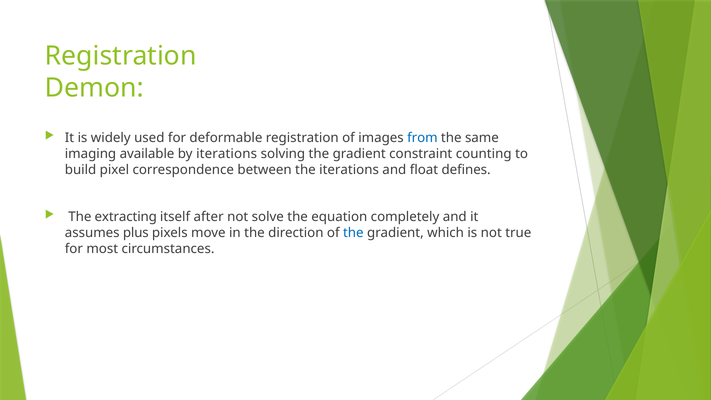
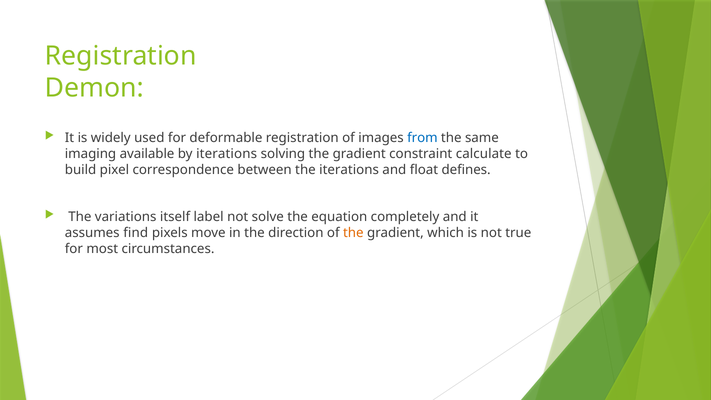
counting: counting -> calculate
extracting: extracting -> variations
after: after -> label
plus: plus -> find
the at (353, 233) colour: blue -> orange
